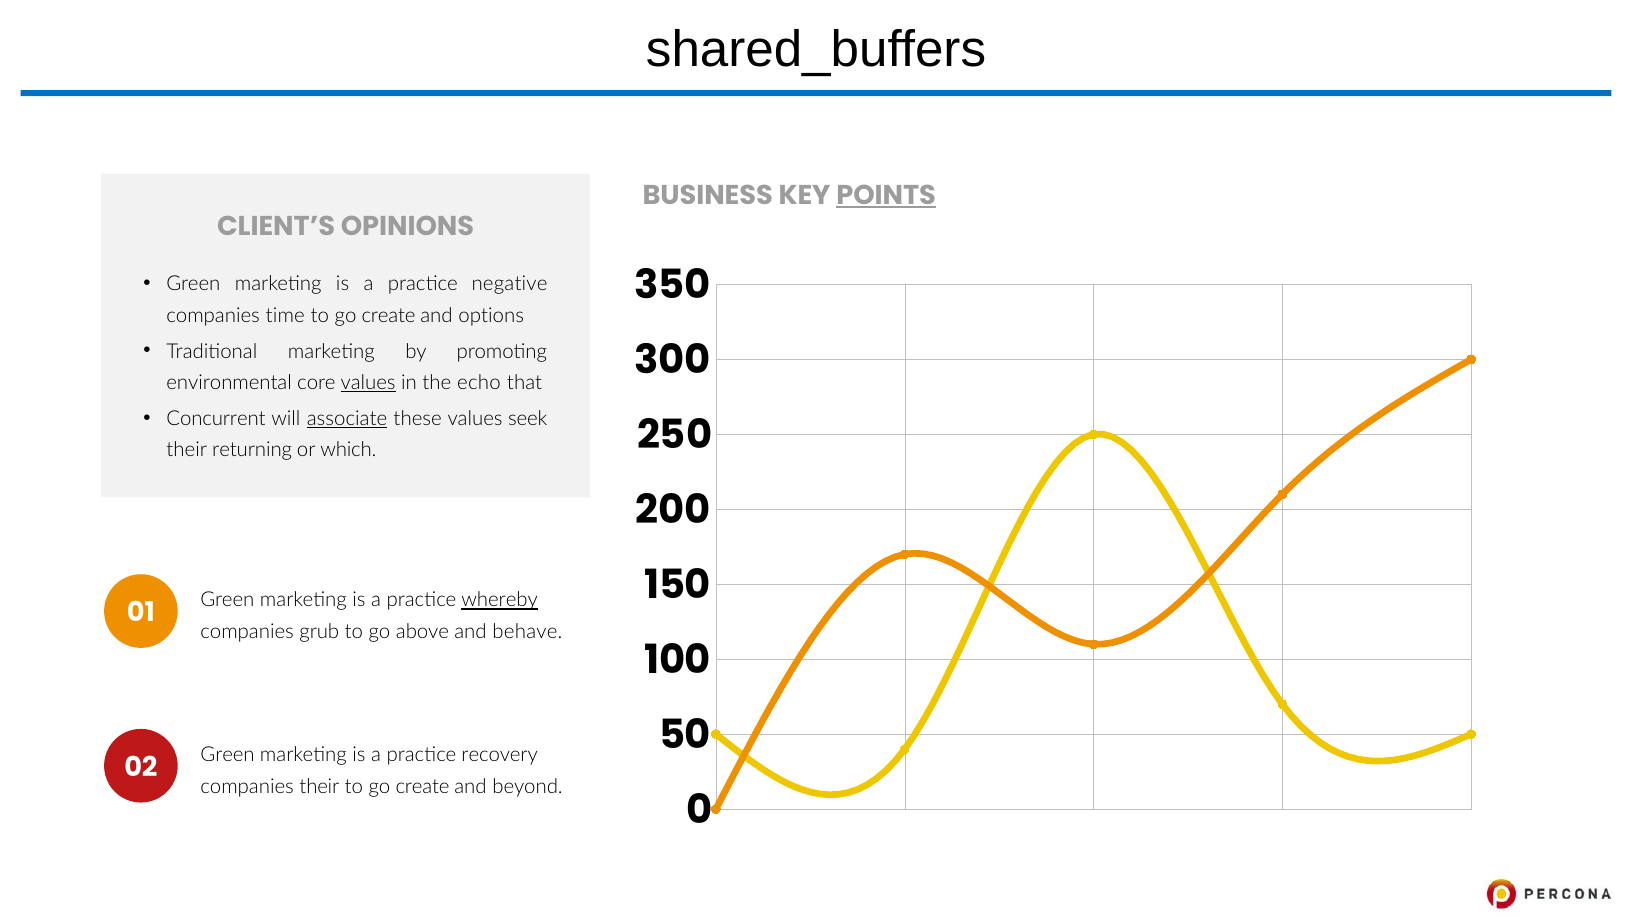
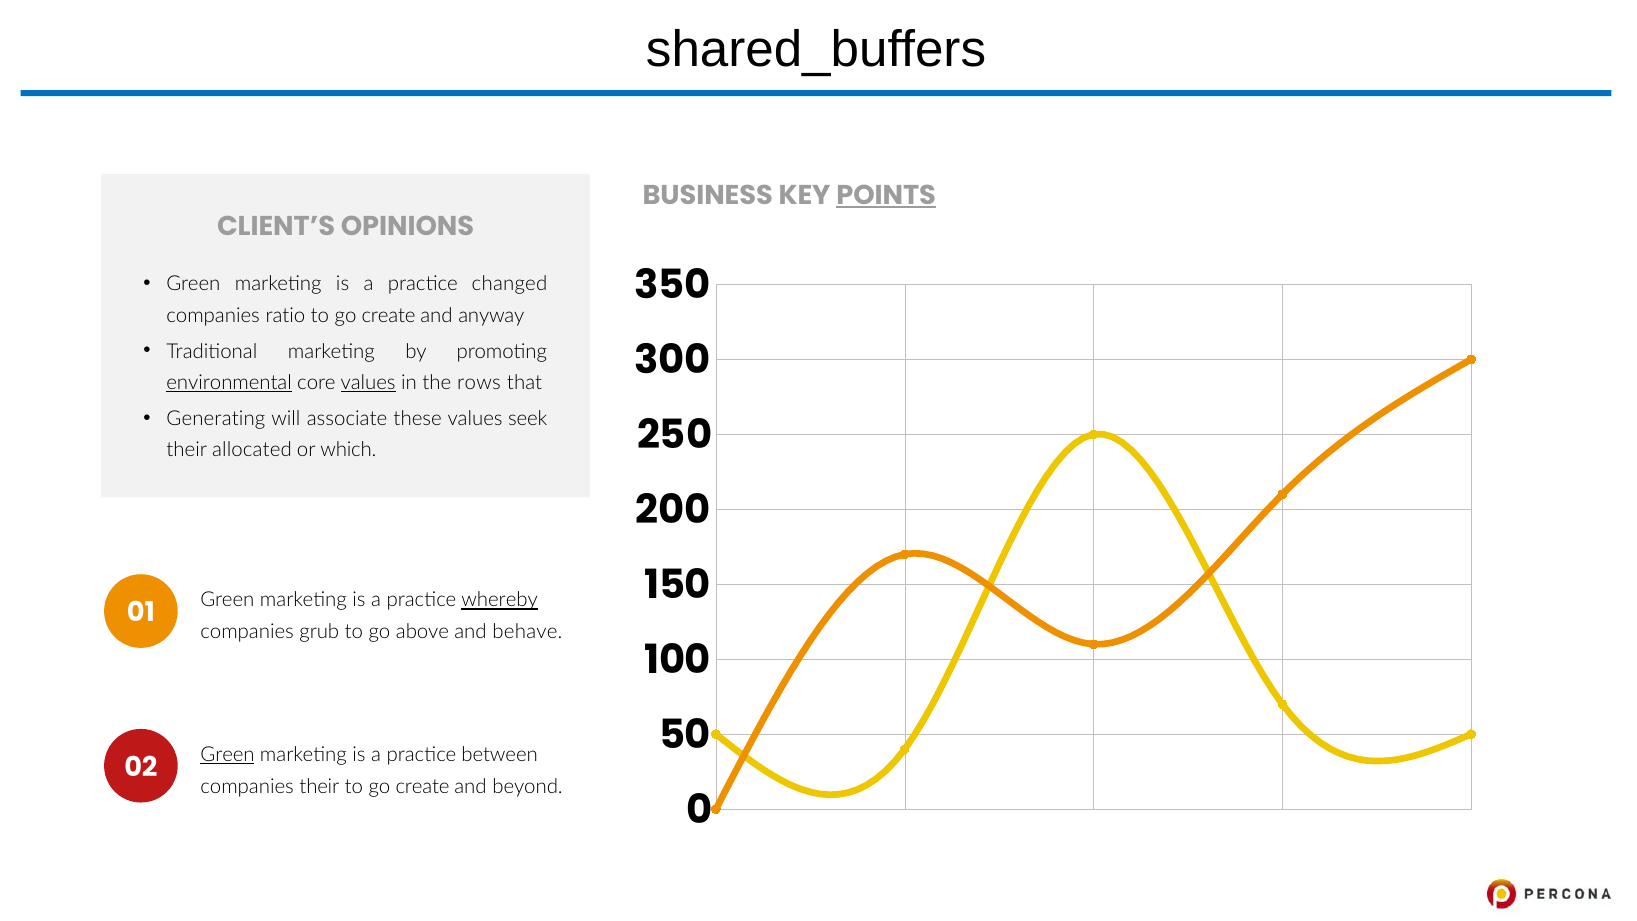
negative: negative -> changed
time: time -> ratio
options: options -> anyway
environmental underline: none -> present
echo: echo -> rows
Concurrent: Concurrent -> Generating
associate underline: present -> none
returning: returning -> allocated
Green at (227, 755) underline: none -> present
recovery: recovery -> between
